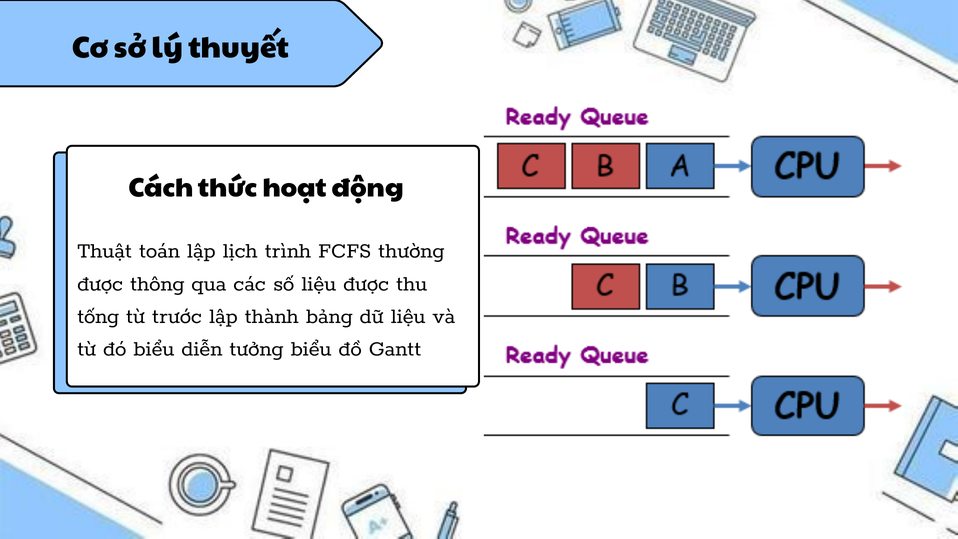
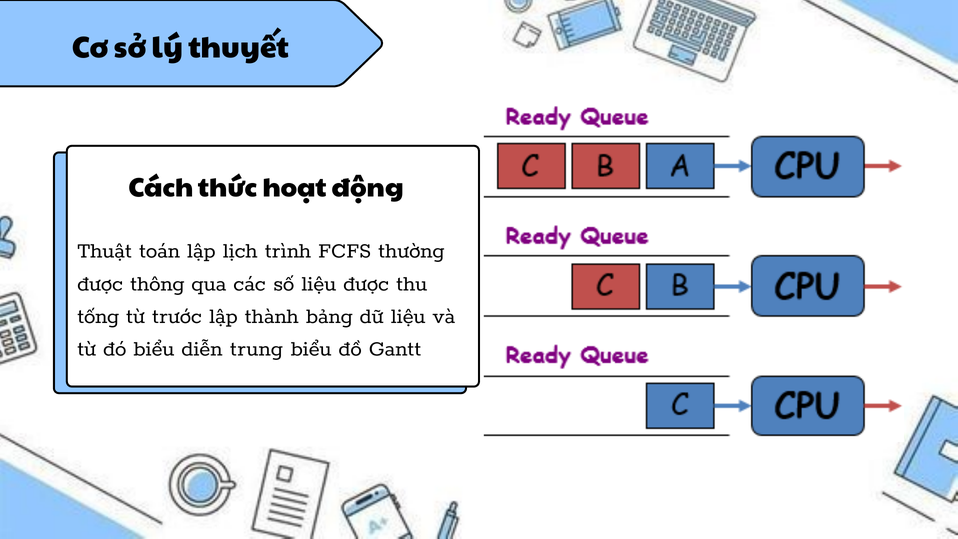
tưởng: tưởng -> trung
